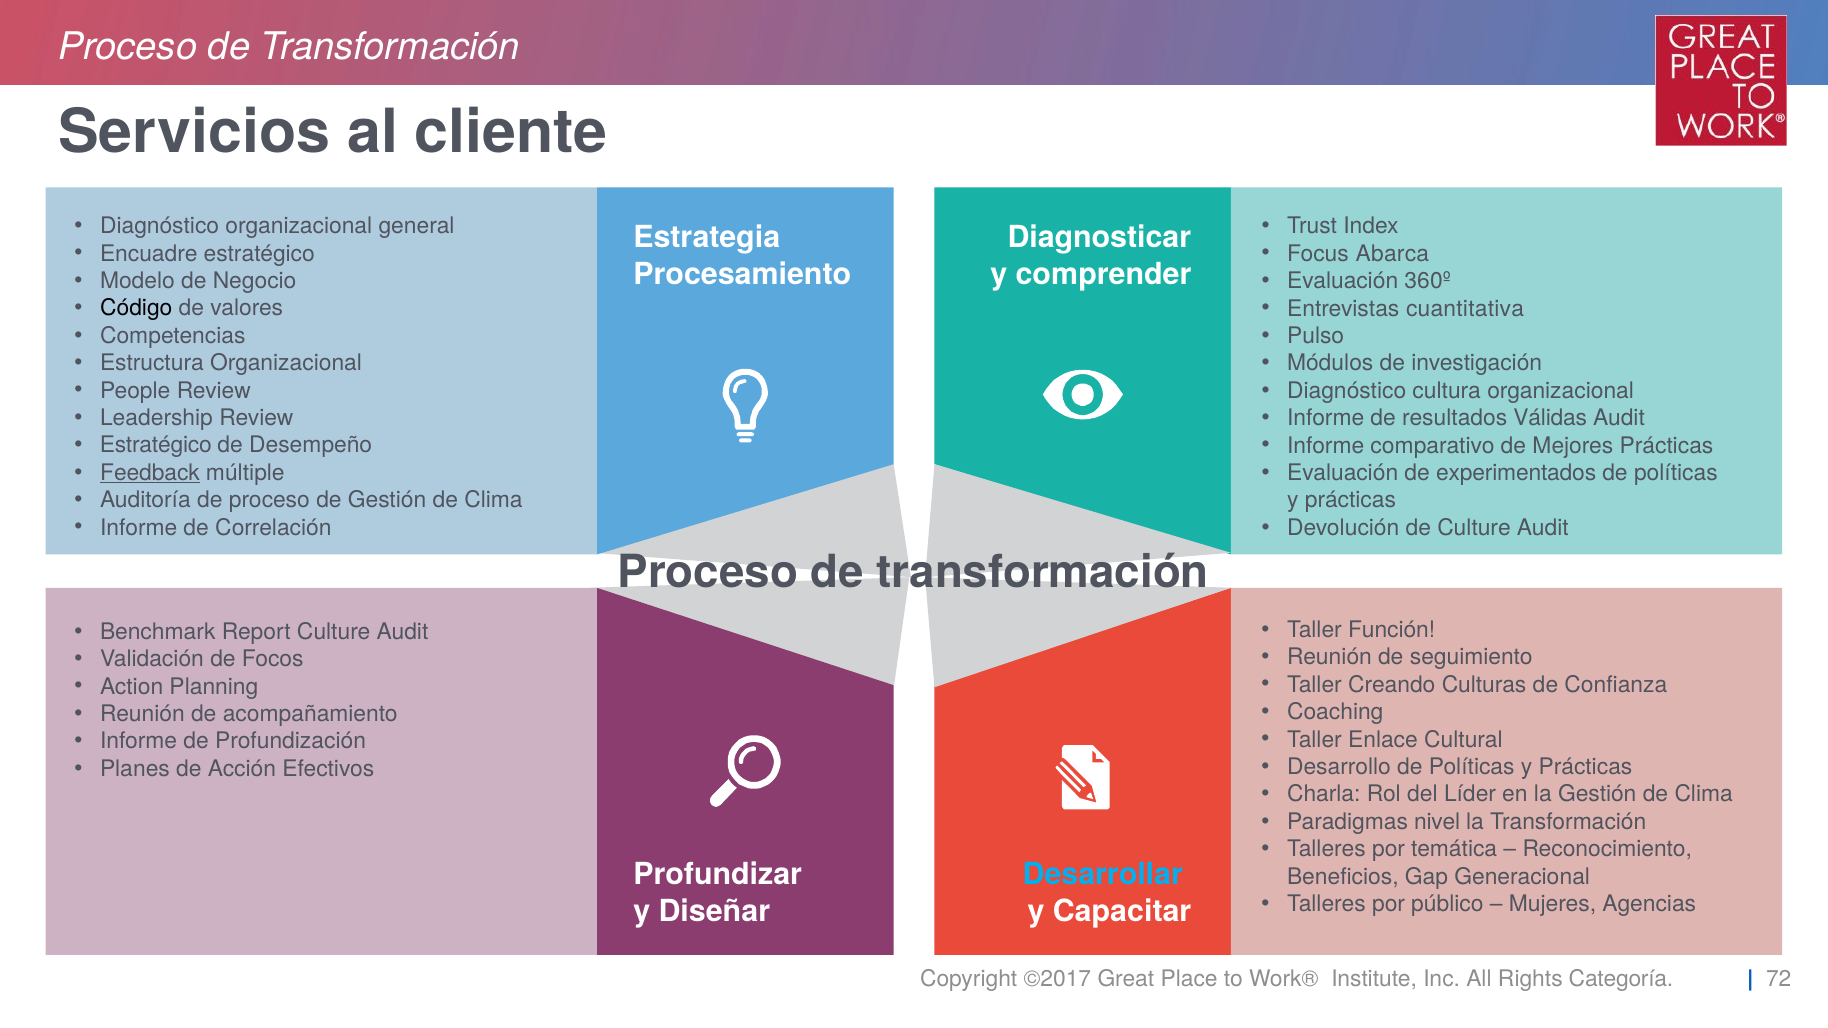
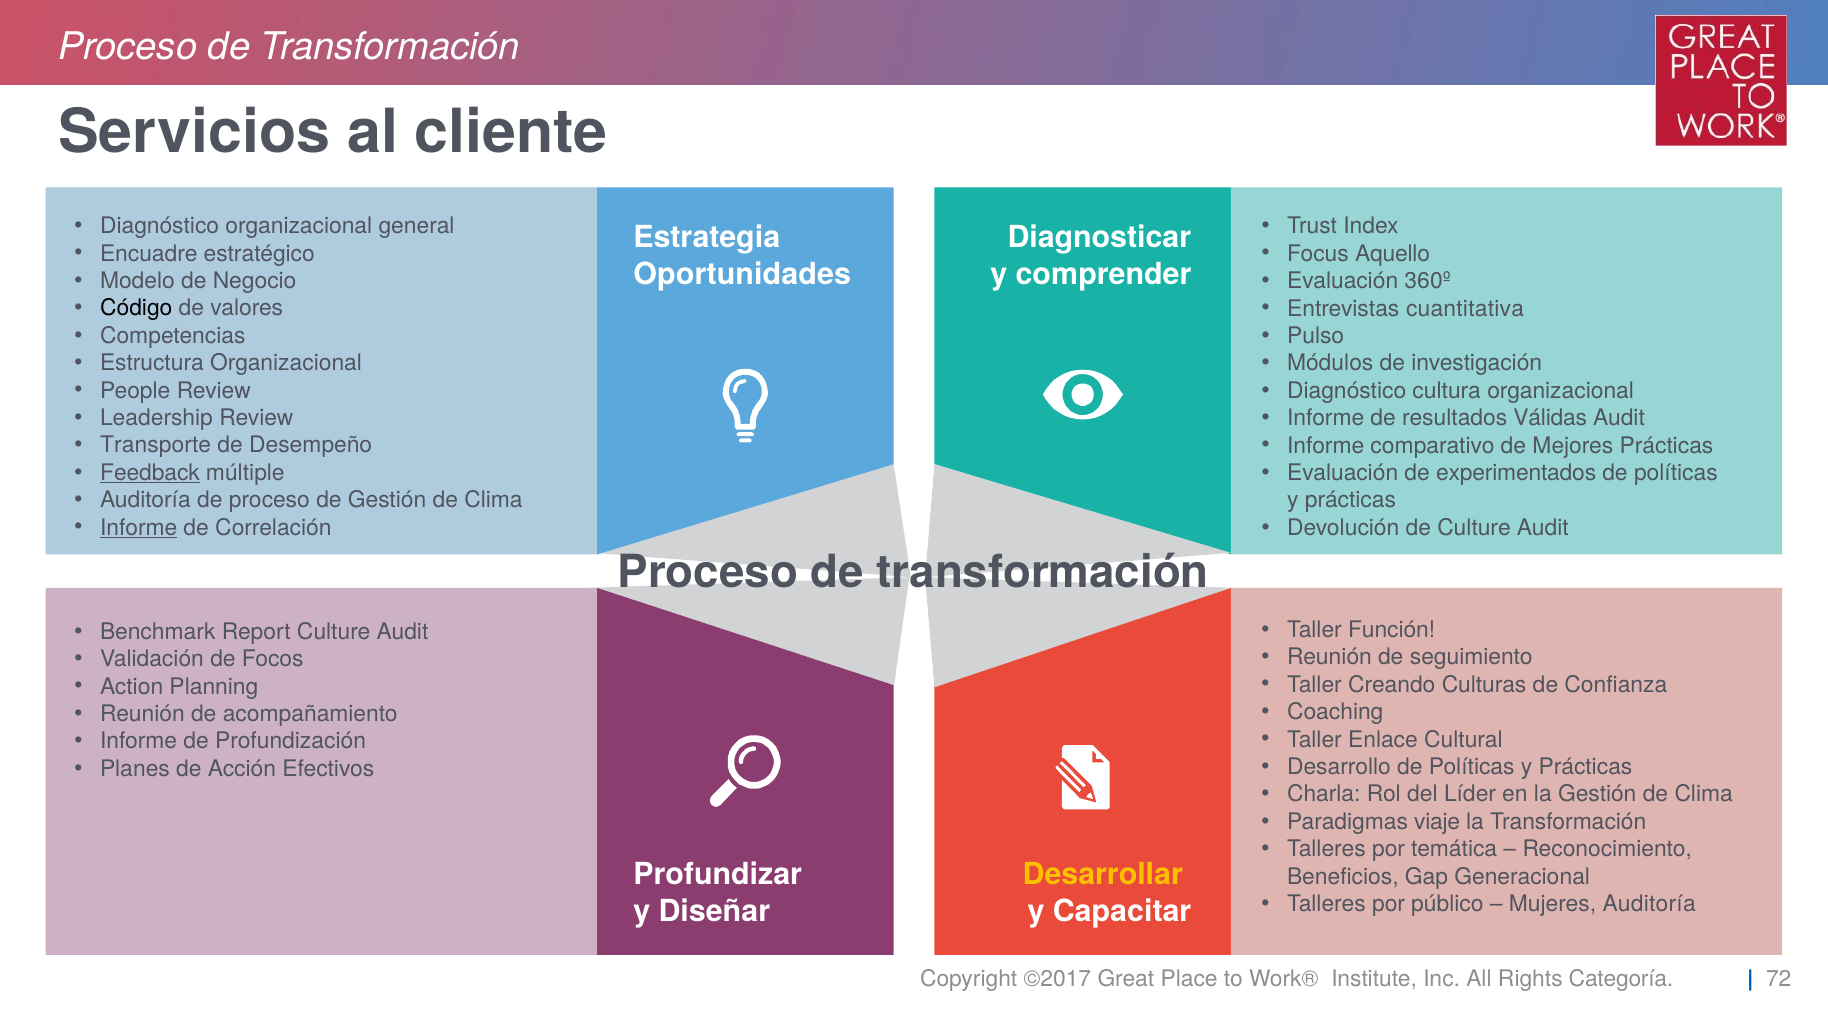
Abarca: Abarca -> Aquello
Procesamiento: Procesamiento -> Oportunidades
Estratégico at (156, 445): Estratégico -> Transporte
Informe at (139, 528) underline: none -> present
nivel: nivel -> viaje
Desarrollar colour: light blue -> yellow
Mujeres Agencias: Agencias -> Auditoría
